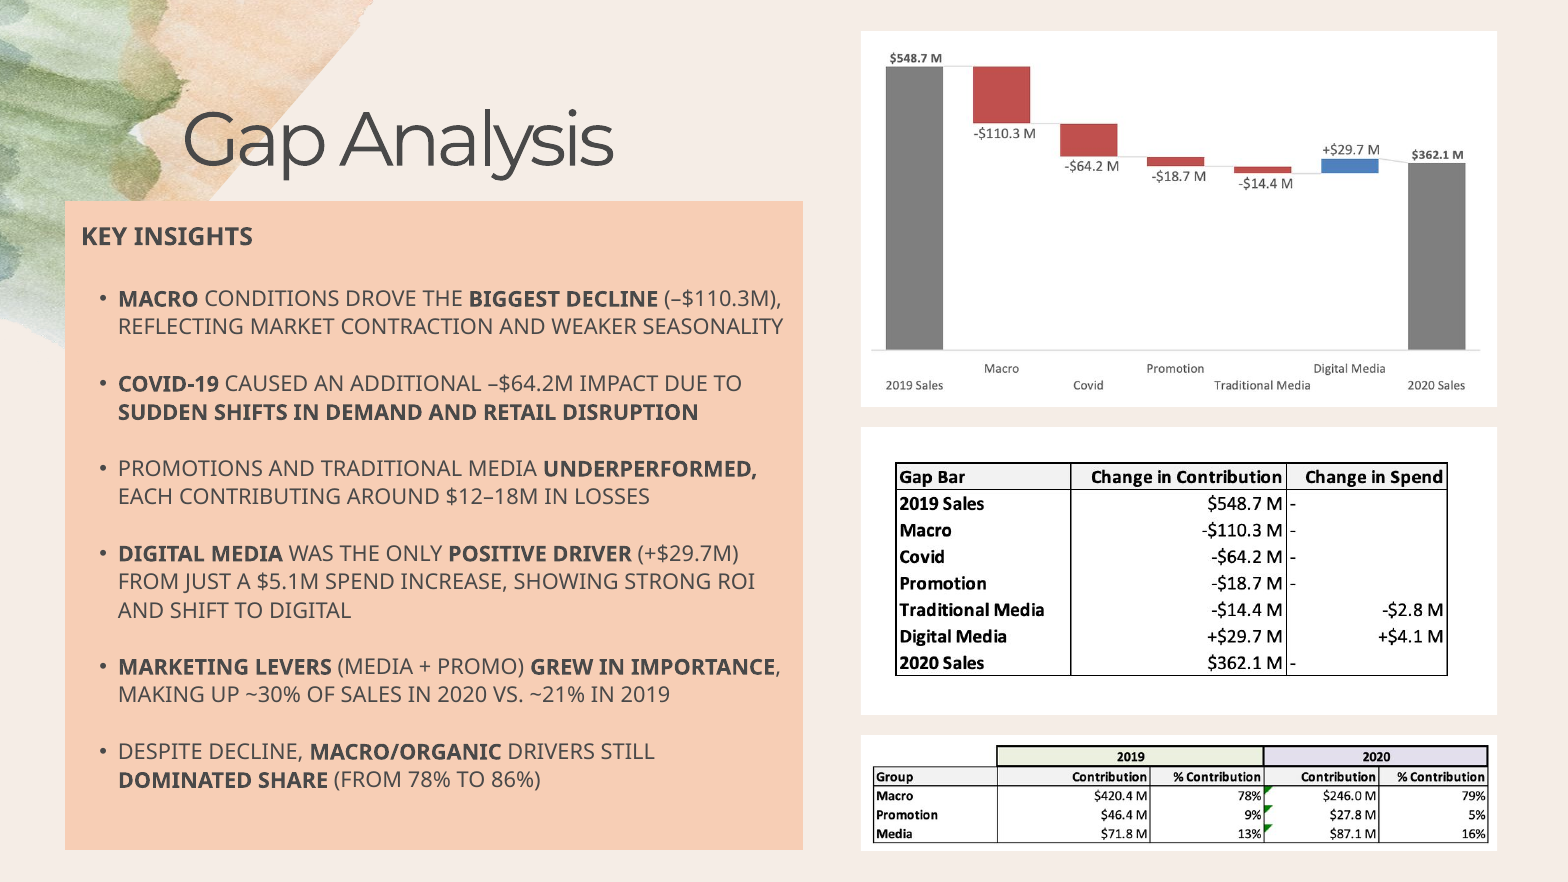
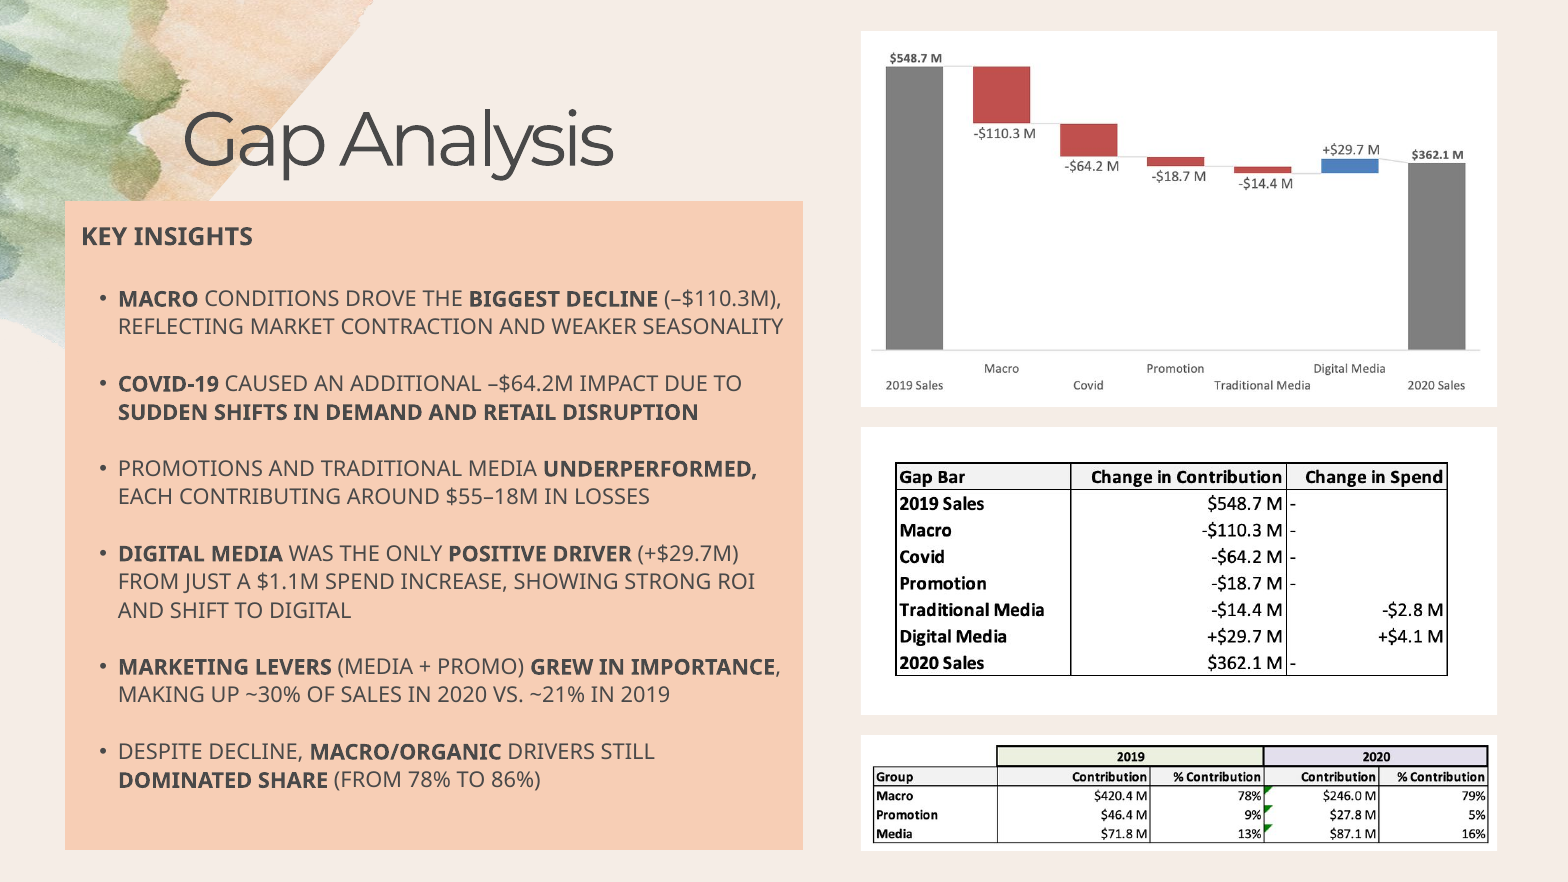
$12–18M: $12–18M -> $55–18M
$5.1M: $5.1M -> $1.1M
